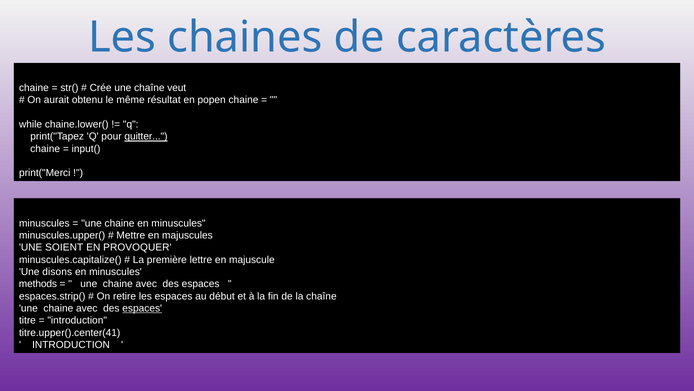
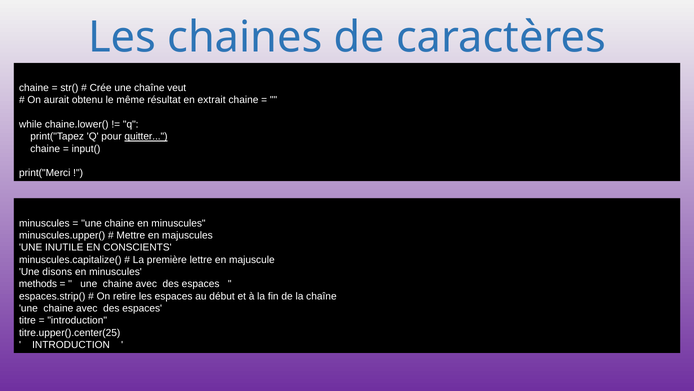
popen: popen -> extrait
SOIENT: SOIENT -> INUTILE
PROVOQUER: PROVOQUER -> CONSCIENTS
espaces at (142, 308) underline: present -> none
titre.upper().center(41: titre.upper().center(41 -> titre.upper().center(25
